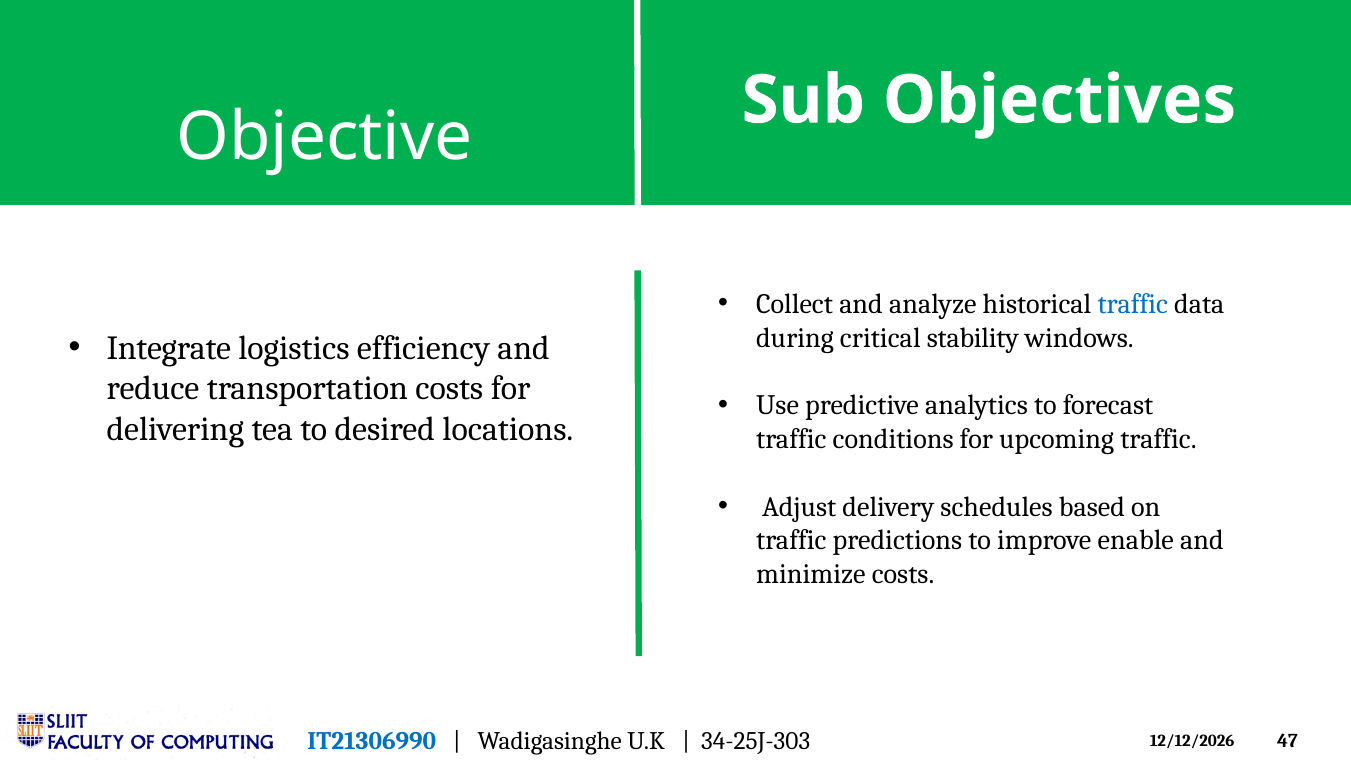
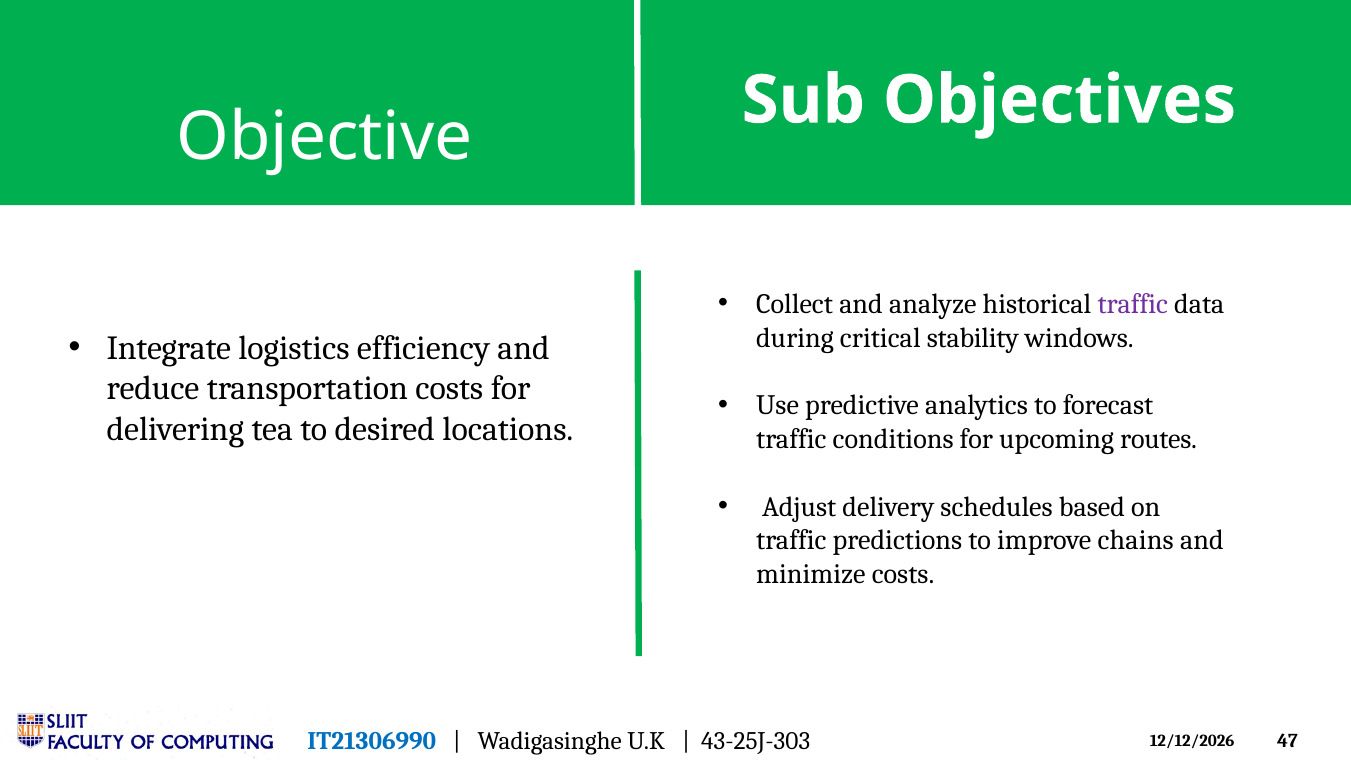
traffic at (1133, 304) colour: blue -> purple
upcoming traffic: traffic -> routes
enable: enable -> chains
34-25J-303: 34-25J-303 -> 43-25J-303
